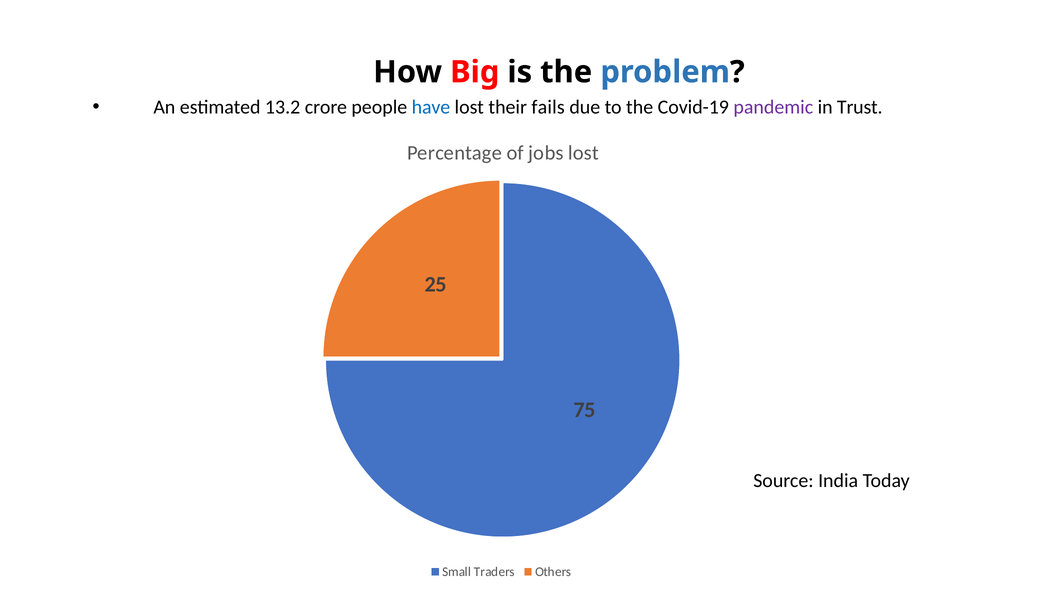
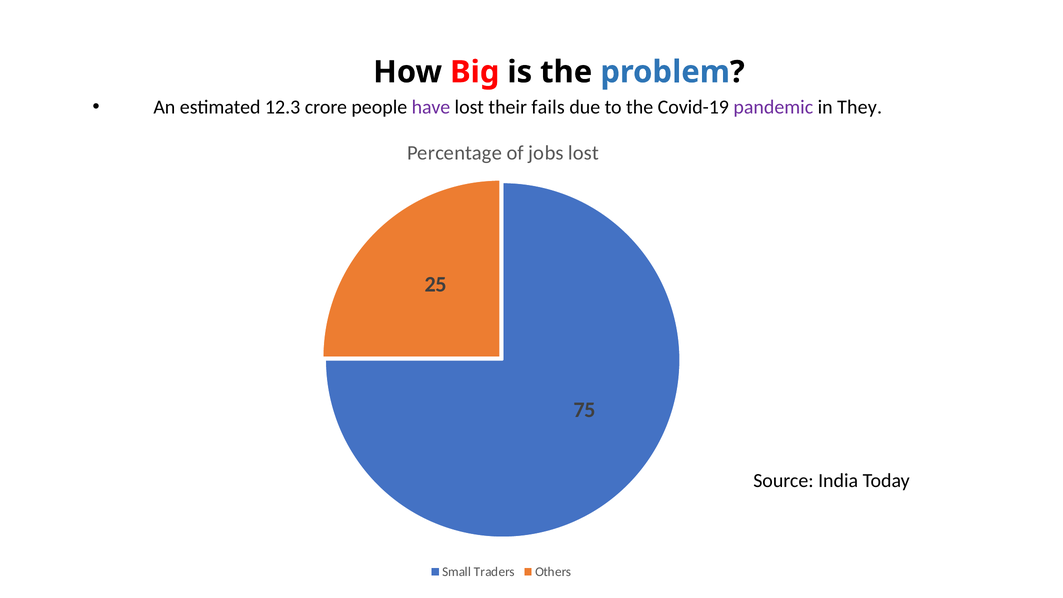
13.2: 13.2 -> 12.3
have colour: blue -> purple
Trust: Trust -> They
